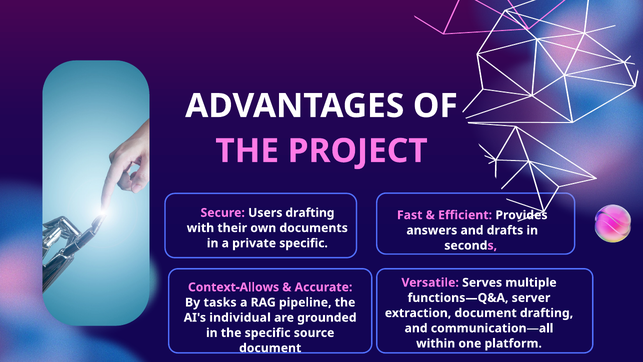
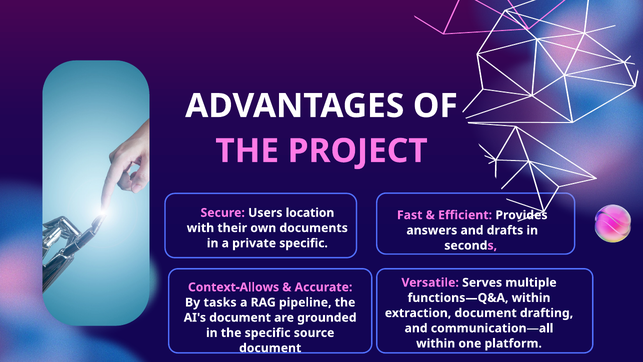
Users drafting: drafting -> location
functions—Q&A server: server -> within
AI's individual: individual -> document
